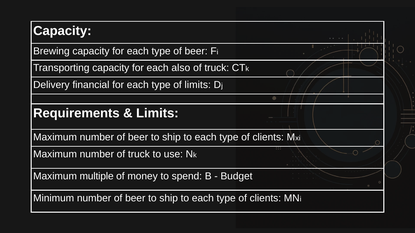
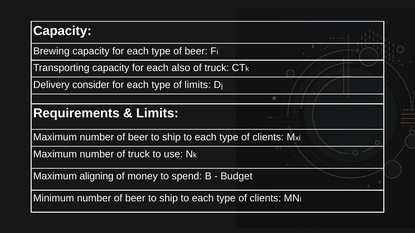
financial: financial -> consider
multiple: multiple -> aligning
